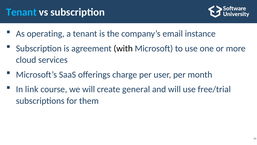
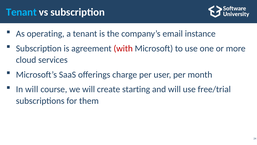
with colour: black -> red
In link: link -> will
general: general -> starting
